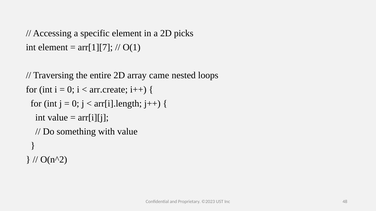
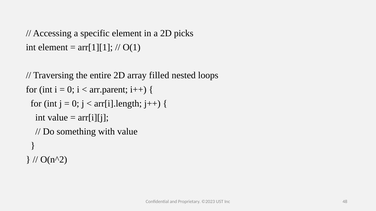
arr[1][7: arr[1][7 -> arr[1][1
came: came -> filled
arr.create: arr.create -> arr.parent
